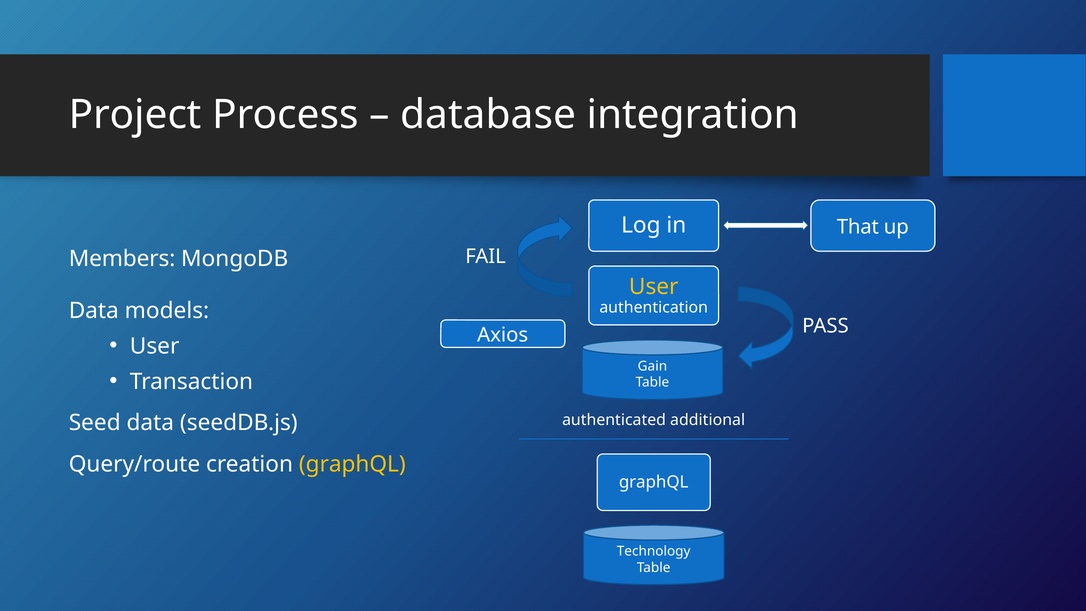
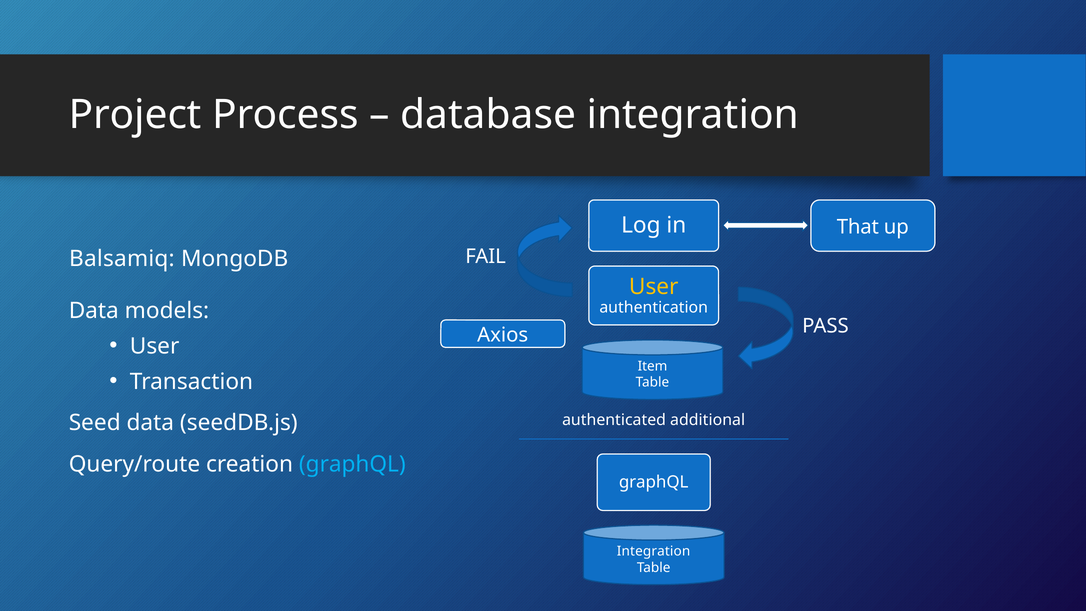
Members: Members -> Balsamiq
Gain: Gain -> Item
graphQL at (352, 464) colour: yellow -> light blue
Technology at (654, 551): Technology -> Integration
